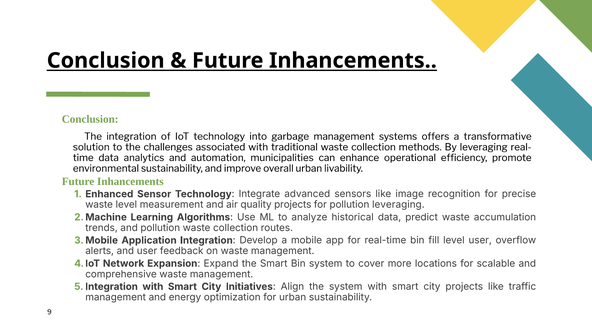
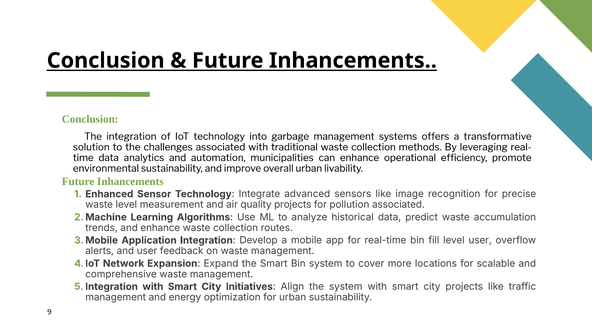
pollution leveraging: leveraging -> associated
and pollution: pollution -> enhance
